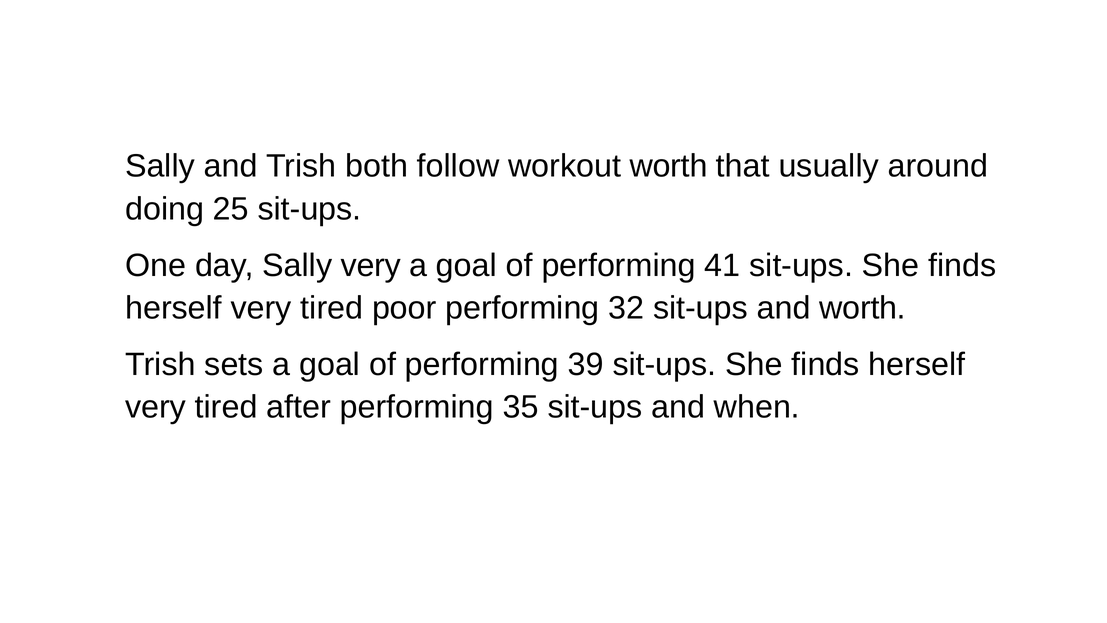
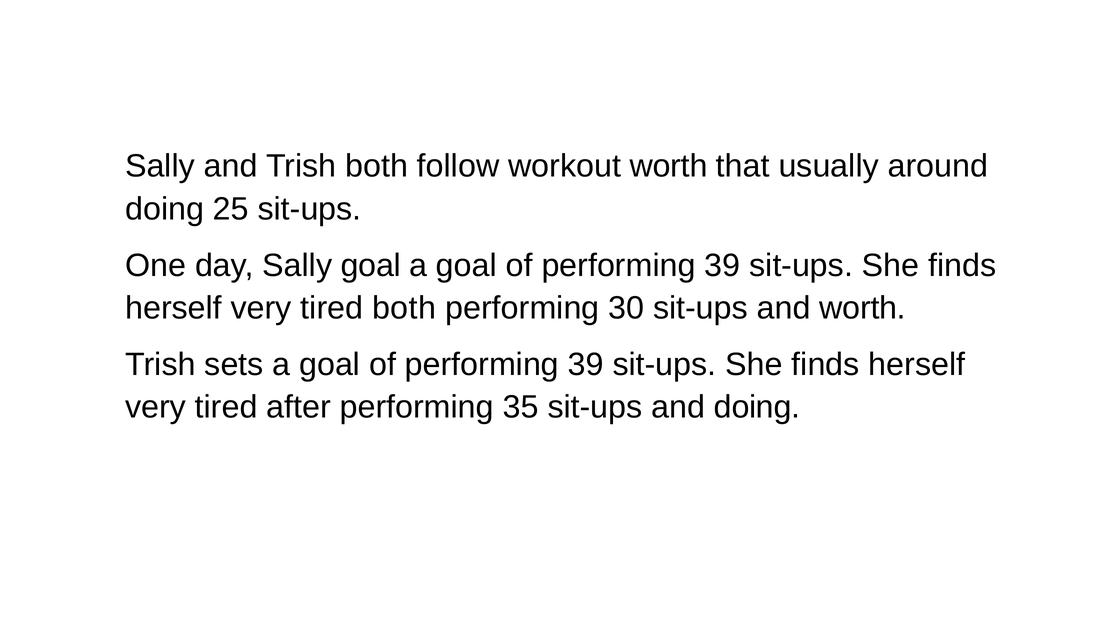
Sally very: very -> goal
41 at (722, 265): 41 -> 39
tired poor: poor -> both
32: 32 -> 30
and when: when -> doing
